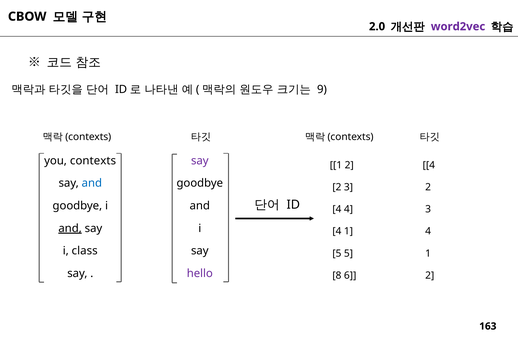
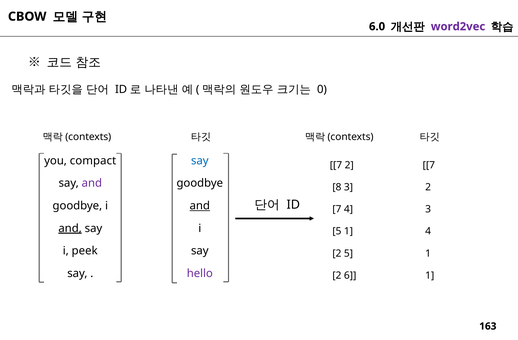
2.0: 2.0 -> 6.0
9: 9 -> 0
contexts: contexts -> compact
say at (200, 161) colour: purple -> blue
1 at (336, 165): 1 -> 7
4 at (429, 165): 4 -> 7
and at (92, 183) colour: blue -> purple
2 at (337, 187): 2 -> 8
and at (200, 206) underline: none -> present
4 at (337, 209): 4 -> 7
4 at (337, 231): 4 -> 5
class: class -> peek
5 at (337, 254): 5 -> 2
8 at (337, 276): 8 -> 2
2 at (430, 276): 2 -> 1
